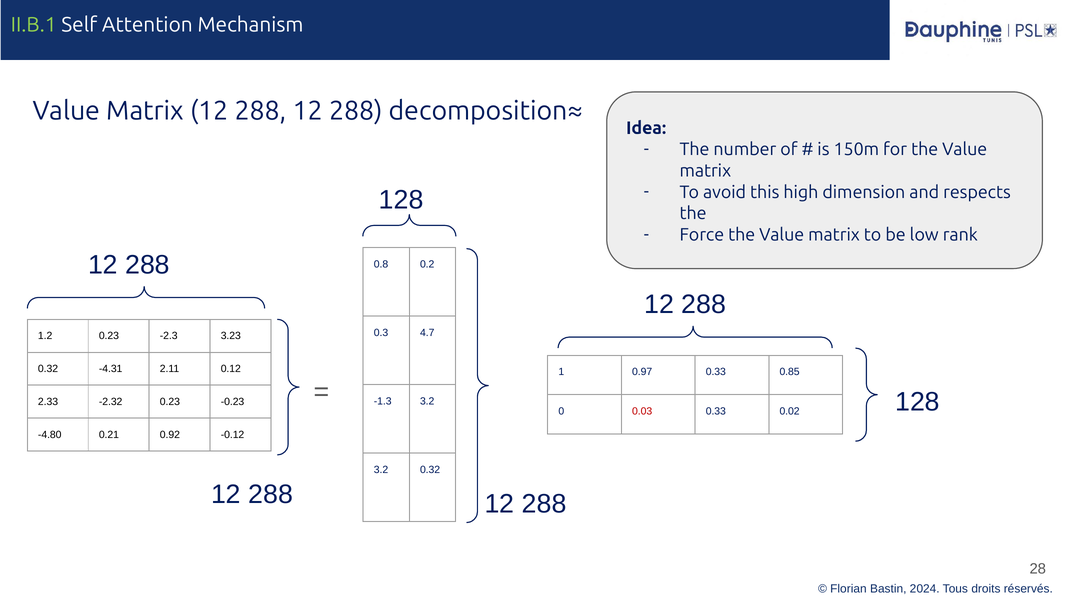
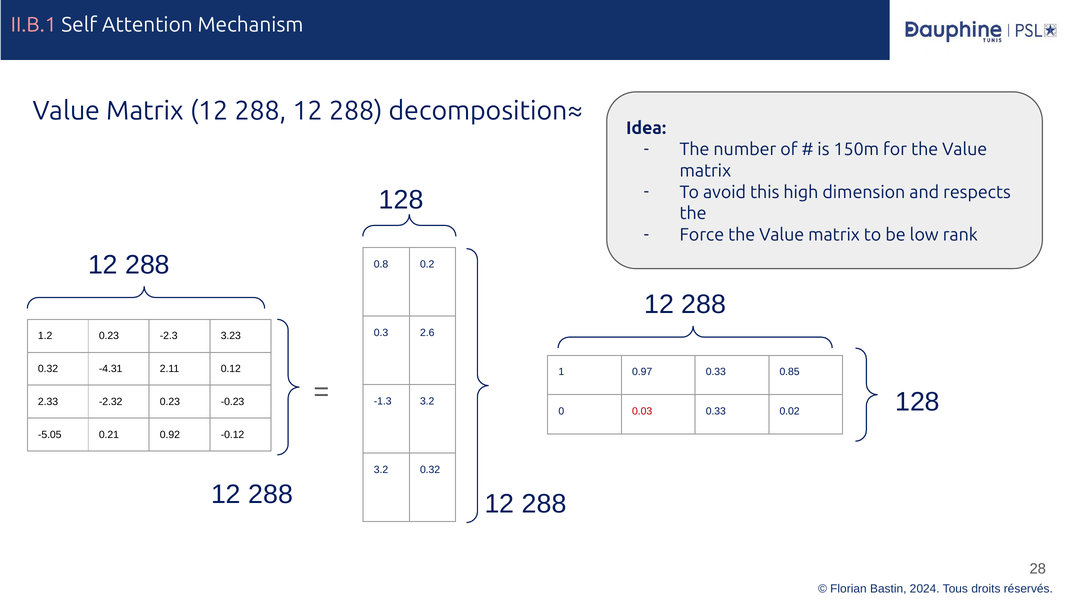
II.B.1 colour: light green -> pink
4.7: 4.7 -> 2.6
-4.80: -4.80 -> -5.05
